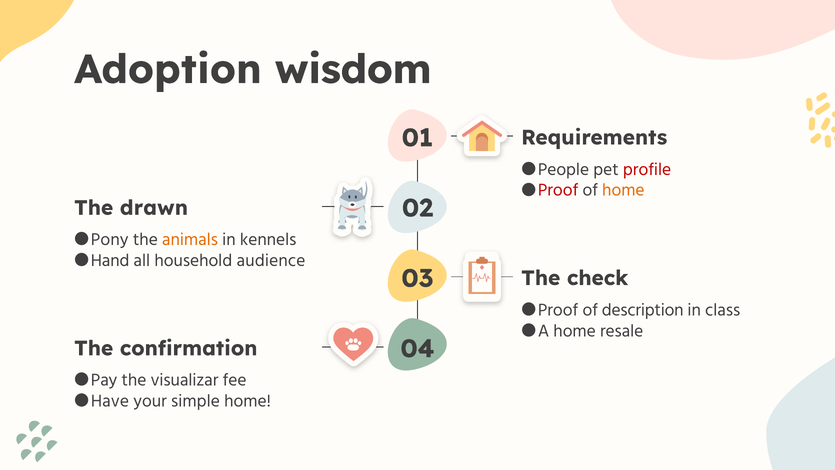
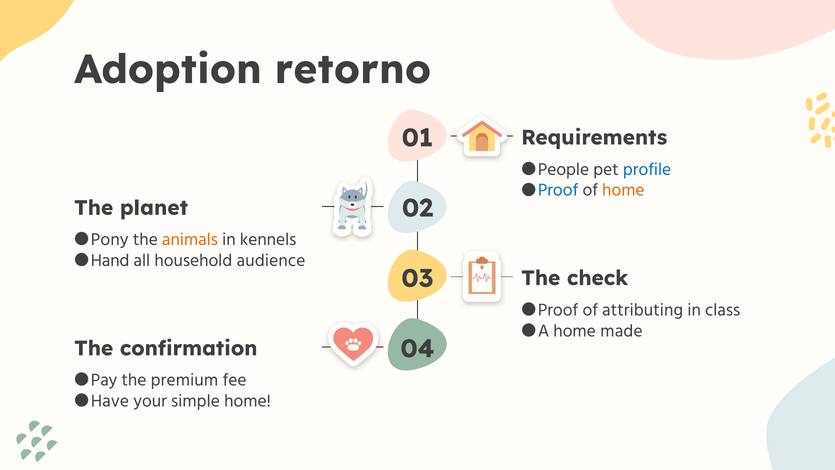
wisdom: wisdom -> retorno
profile colour: red -> blue
Proof at (558, 190) colour: red -> blue
drawn: drawn -> planet
description: description -> attributing
resale: resale -> made
visualizar: visualizar -> premium
